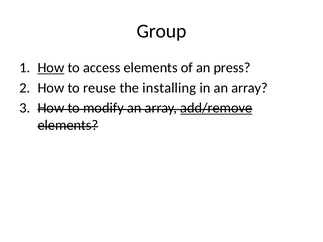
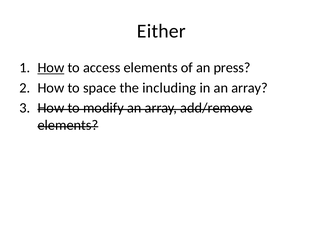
Group: Group -> Either
reuse: reuse -> space
installing: installing -> including
add/remove underline: present -> none
